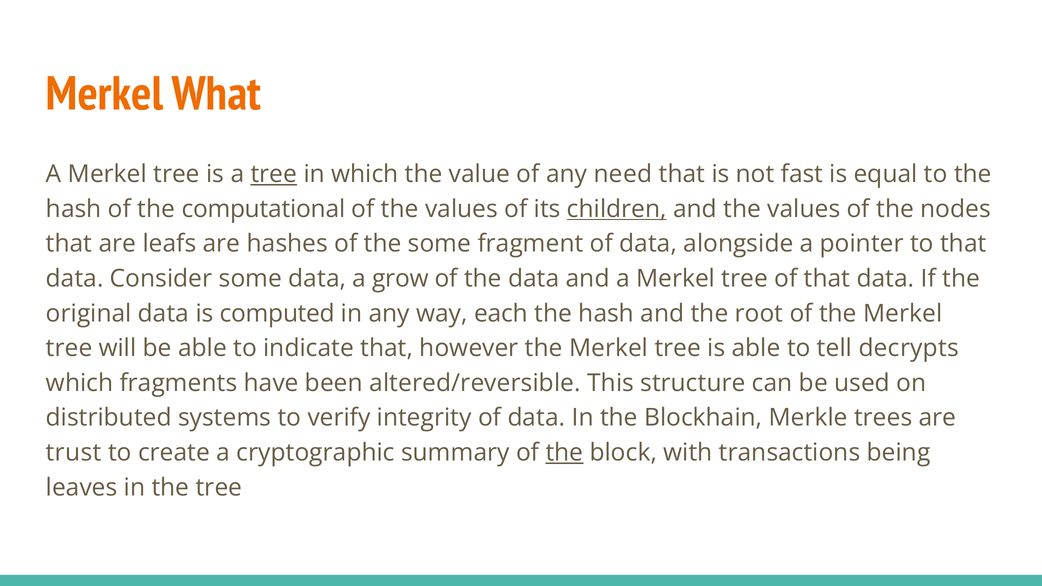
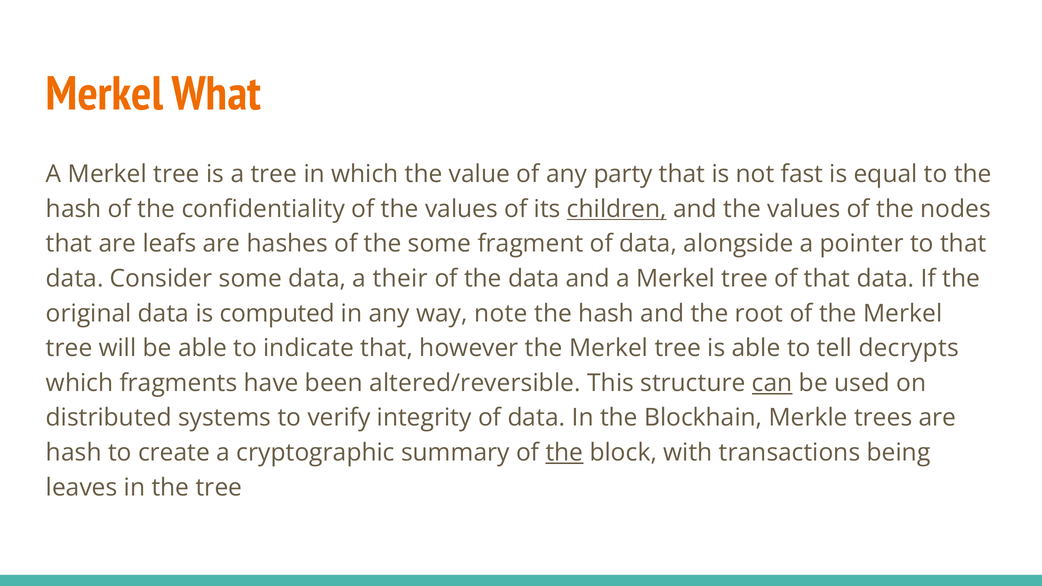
tree at (274, 174) underline: present -> none
need: need -> party
computational: computational -> confidentiality
grow: grow -> their
each: each -> note
can underline: none -> present
trust at (74, 453): trust -> hash
